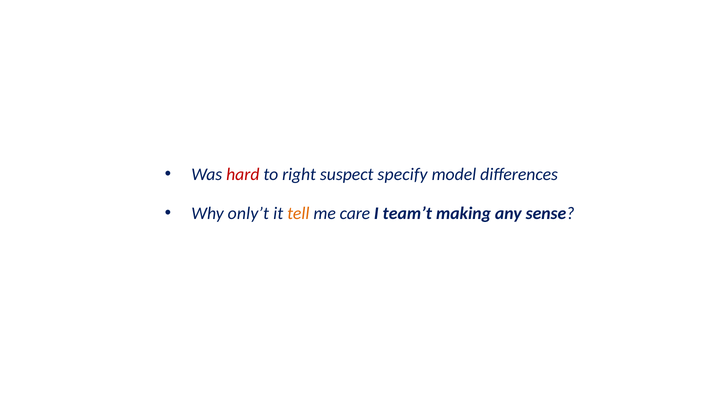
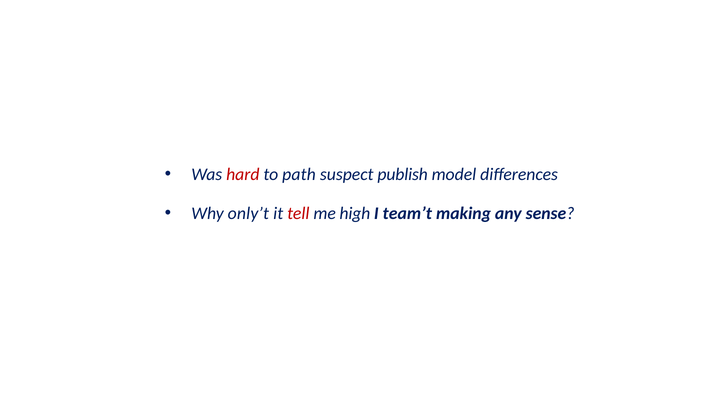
right: right -> path
specify: specify -> publish
tell colour: orange -> red
care: care -> high
